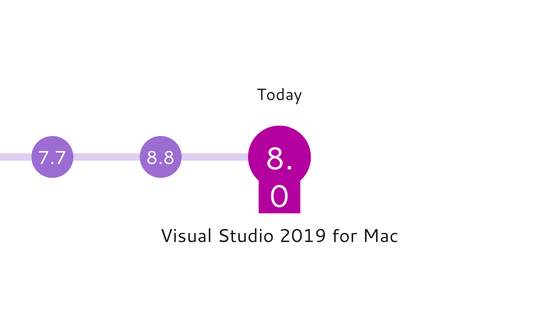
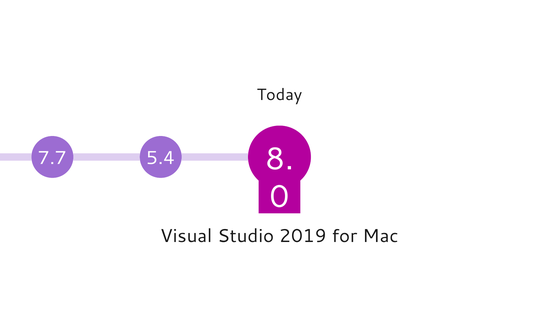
8.8: 8.8 -> 5.4
